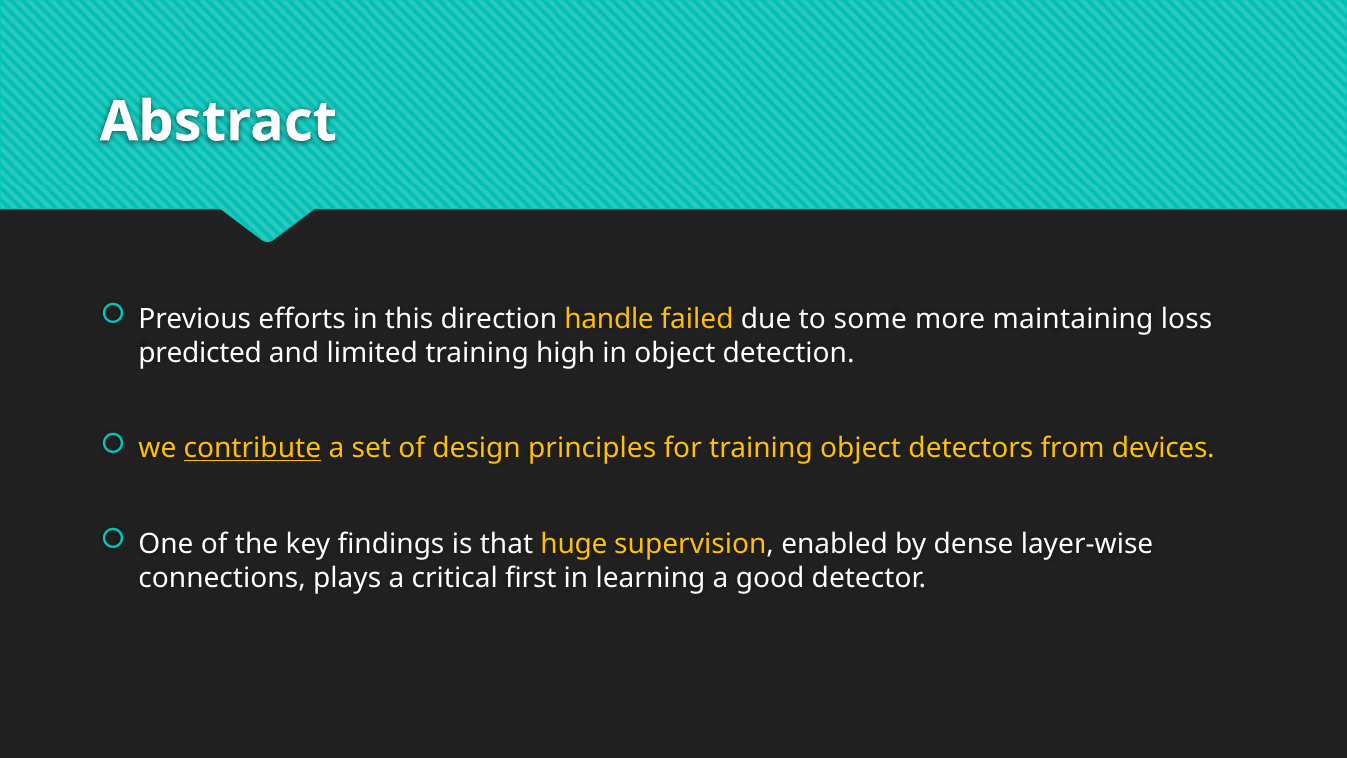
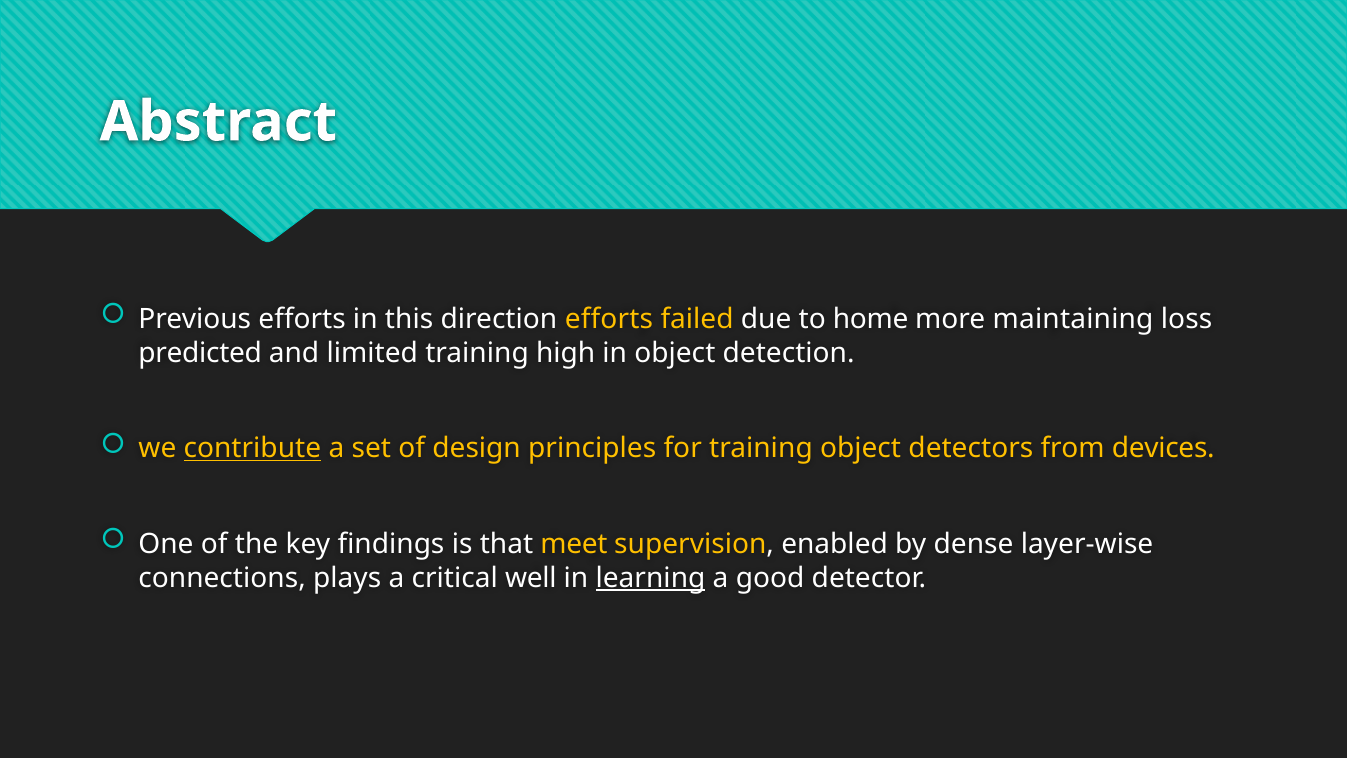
direction handle: handle -> efforts
some: some -> home
huge: huge -> meet
first: first -> well
learning underline: none -> present
